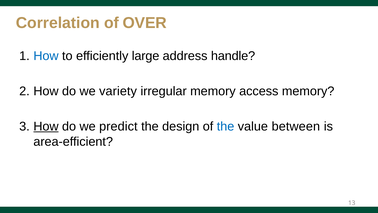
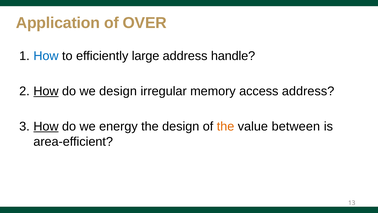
Correlation: Correlation -> Application
How at (46, 91) underline: none -> present
we variety: variety -> design
access memory: memory -> address
predict: predict -> energy
the at (226, 126) colour: blue -> orange
